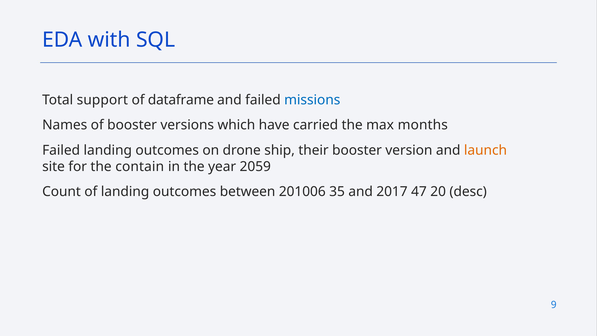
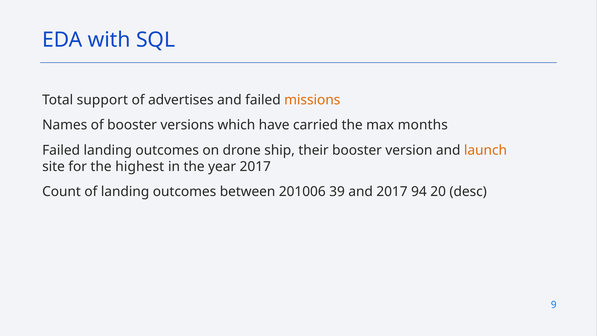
dataframe: dataframe -> advertises
missions colour: blue -> orange
contain: contain -> highest
year 2059: 2059 -> 2017
35: 35 -> 39
47: 47 -> 94
